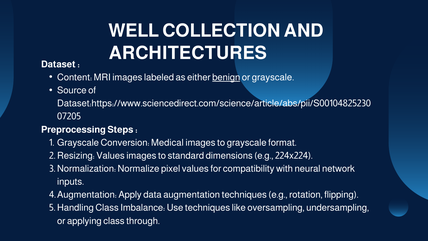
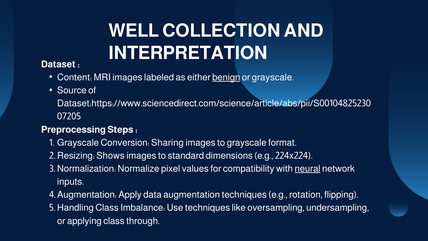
ARCHITECTURES: ARCHITECTURES -> INTERPRETATION
Medical: Medical -> Sharing
Values at (111, 155): Values -> Shows
neural underline: none -> present
